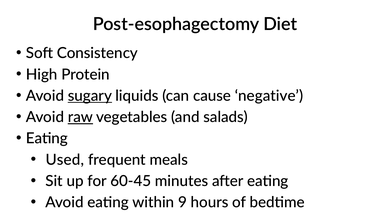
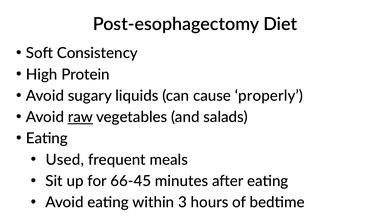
sugary underline: present -> none
negative: negative -> properly
60-45: 60-45 -> 66-45
9: 9 -> 3
